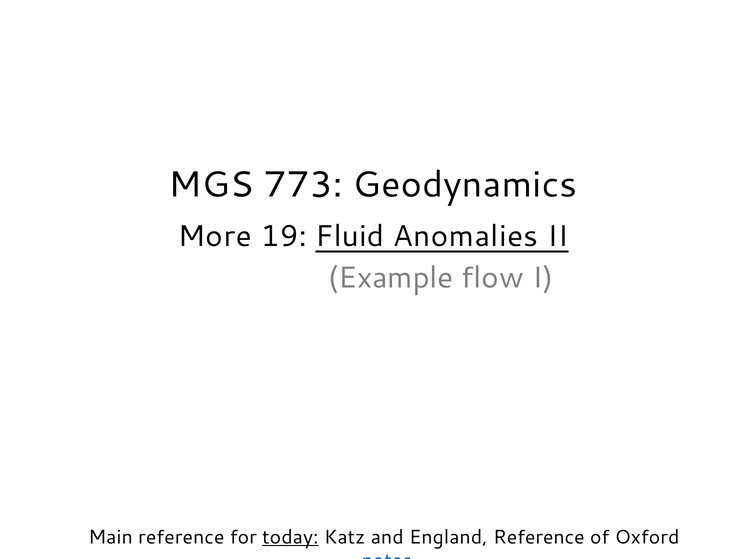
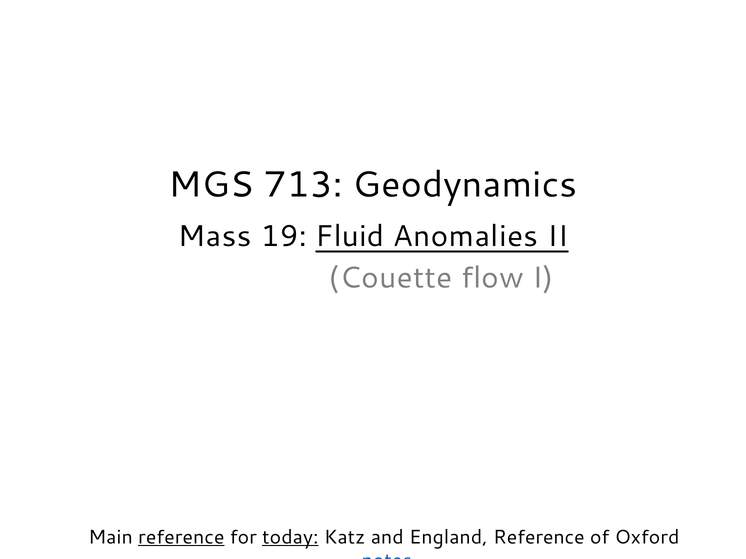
773: 773 -> 713
More: More -> Mass
Example: Example -> Couette
reference at (181, 538) underline: none -> present
